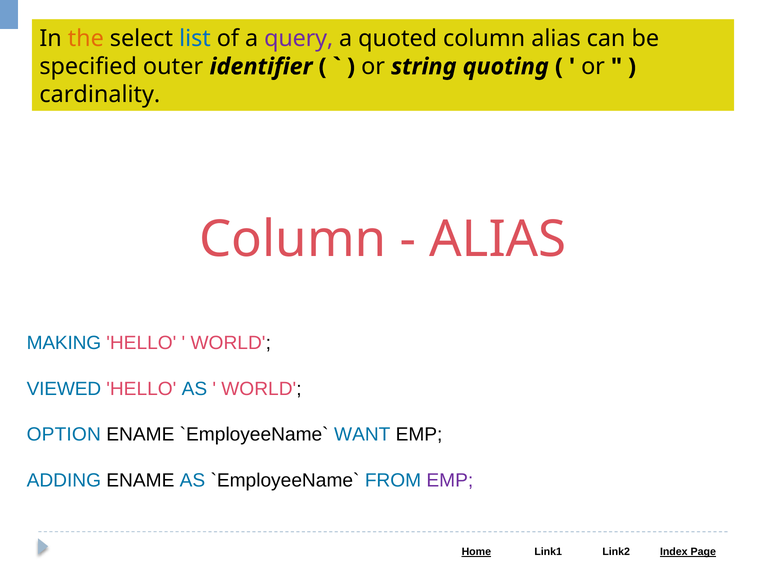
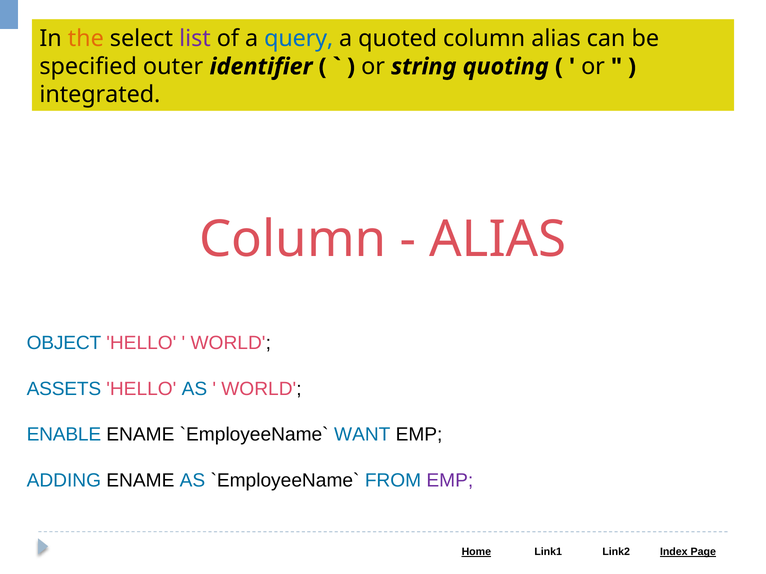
list colour: blue -> purple
query colour: purple -> blue
cardinality: cardinality -> integrated
MAKING: MAKING -> OBJECT
VIEWED: VIEWED -> ASSETS
OPTION: OPTION -> ENABLE
